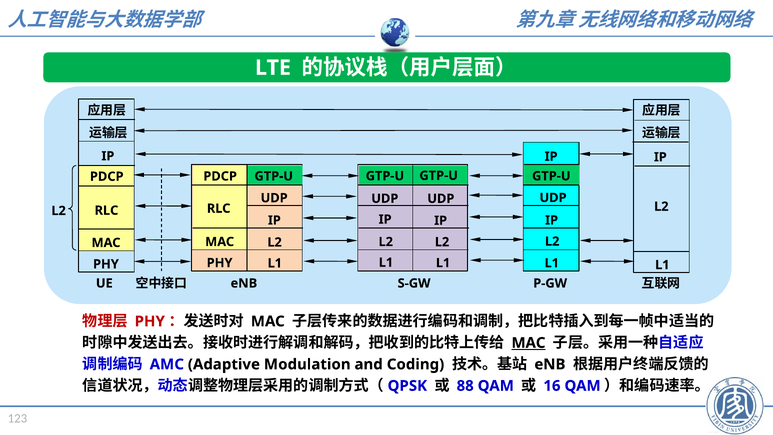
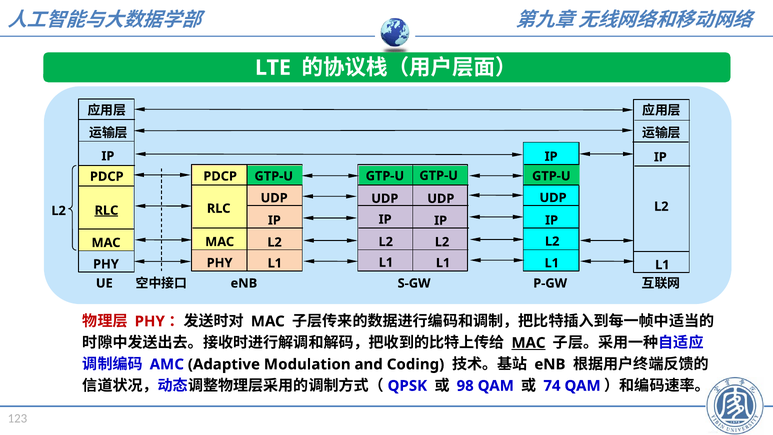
RLC at (106, 210) underline: none -> present
88: 88 -> 98
16: 16 -> 74
